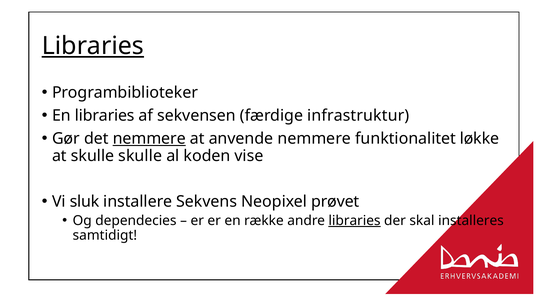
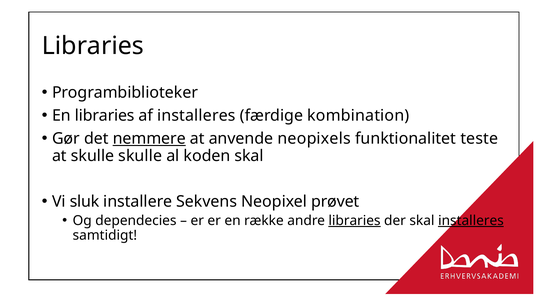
Libraries at (93, 46) underline: present -> none
af sekvensen: sekvensen -> installeres
infrastruktur: infrastruktur -> kombination
anvende nemmere: nemmere -> neopixels
løkke: løkke -> teste
koden vise: vise -> skal
installeres at (471, 221) underline: none -> present
